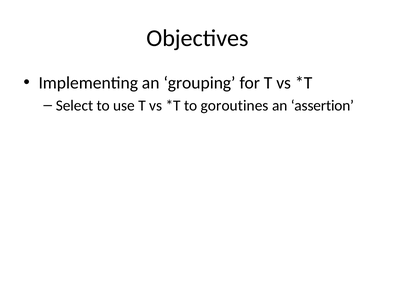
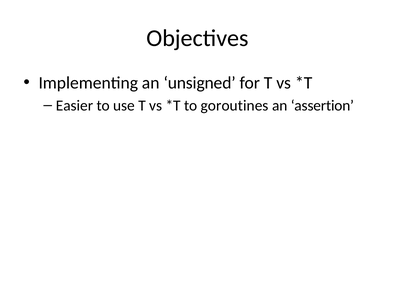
grouping: grouping -> unsigned
Select: Select -> Easier
